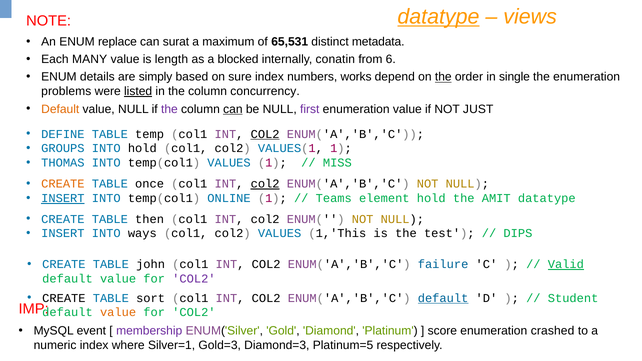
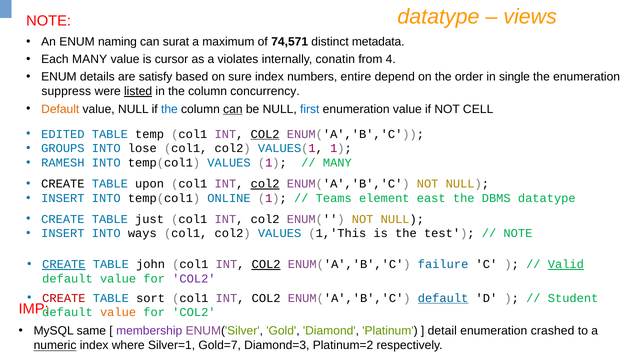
datatype at (438, 17) underline: present -> none
replace: replace -> naming
65,531: 65,531 -> 74,571
length: length -> cursor
blocked: blocked -> violates
6: 6 -> 4
simply: simply -> satisfy
works: works -> entire
the at (443, 77) underline: present -> none
problems: problems -> suppress
the at (169, 109) colour: purple -> blue
first colour: purple -> blue
JUST: JUST -> CELL
DEFINE: DEFINE -> EDITED
INTO hold: hold -> lose
THOMAS: THOMAS -> RAMESH
MISS at (337, 163): MISS -> MANY
CREATE at (63, 184) colour: orange -> black
once: once -> upon
INSERT at (63, 198) underline: present -> none
element hold: hold -> east
AMIT: AMIT -> DBMS
then: then -> just
DIPS at (518, 234): DIPS -> NOTE
CREATE at (64, 264) underline: none -> present
COL2 at (266, 264) underline: none -> present
CREATE at (64, 298) colour: black -> red
event: event -> same
score: score -> detail
numeric underline: none -> present
Gold=3: Gold=3 -> Gold=7
Platinum=5: Platinum=5 -> Platinum=2
